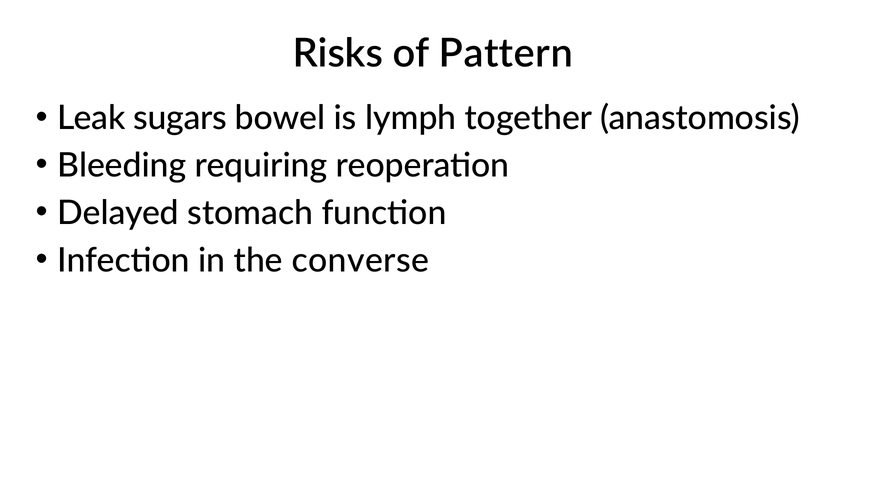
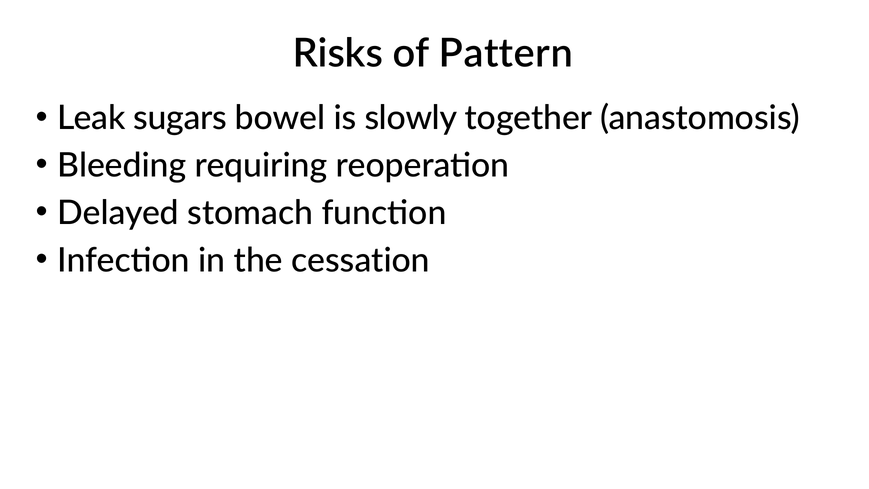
lymph: lymph -> slowly
converse: converse -> cessation
